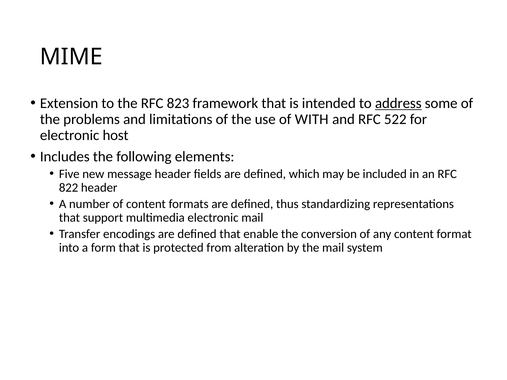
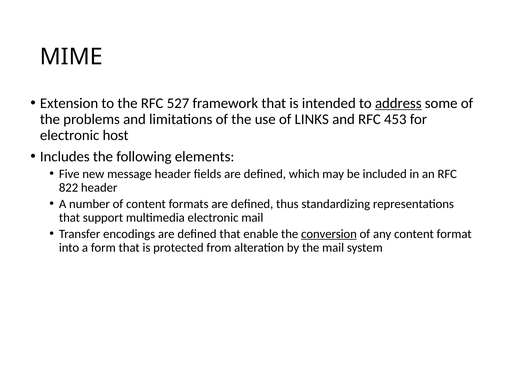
823: 823 -> 527
WITH: WITH -> LINKS
522: 522 -> 453
conversion underline: none -> present
